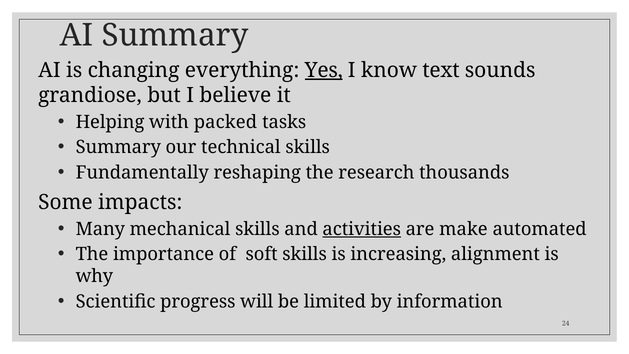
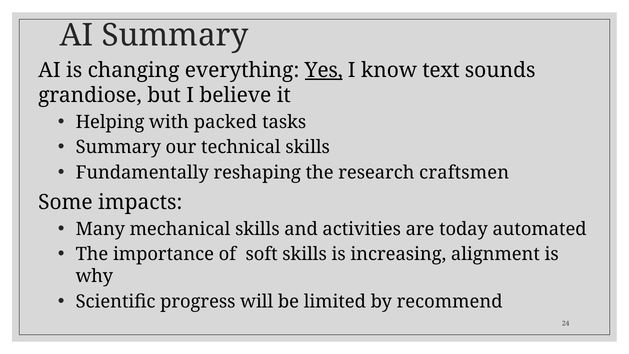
thousands: thousands -> craftsmen
activities underline: present -> none
make: make -> today
information: information -> recommend
